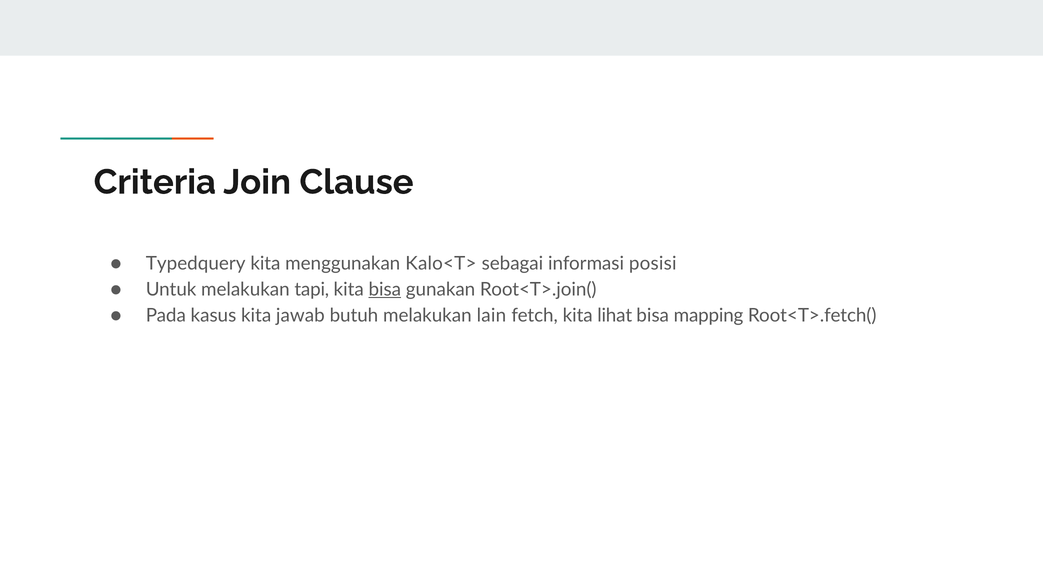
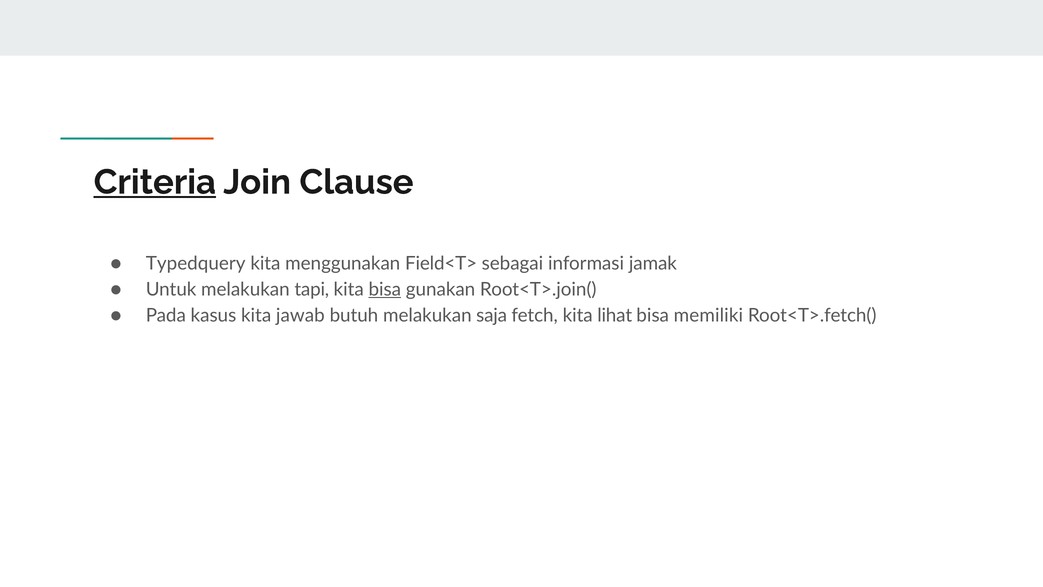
Criteria underline: none -> present
Kalo<T>: Kalo<T> -> Field<T>
posisi: posisi -> jamak
lain: lain -> saja
mapping: mapping -> memiliki
